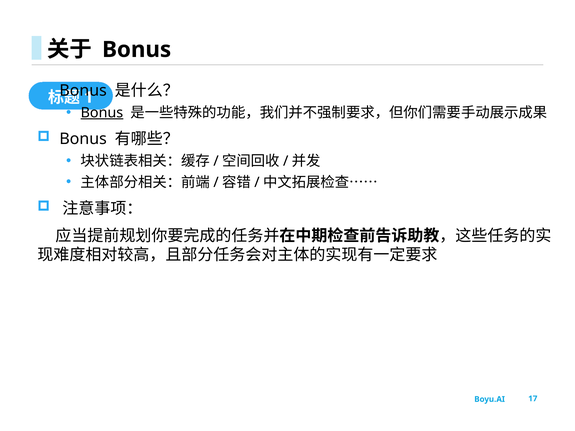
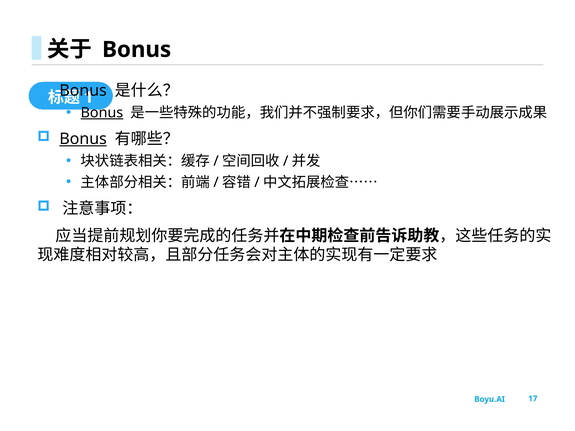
Bonus at (83, 139) underline: none -> present
